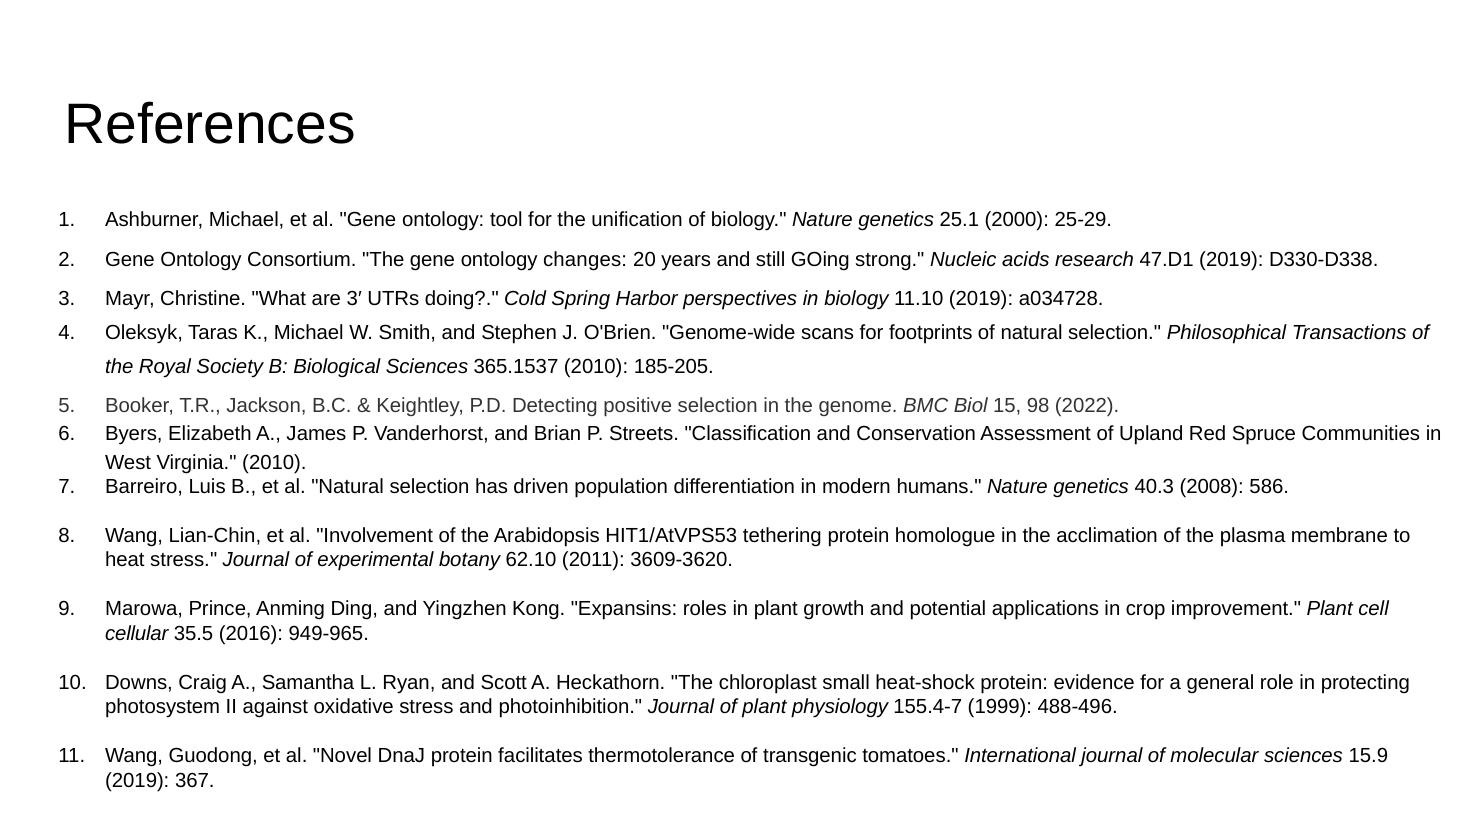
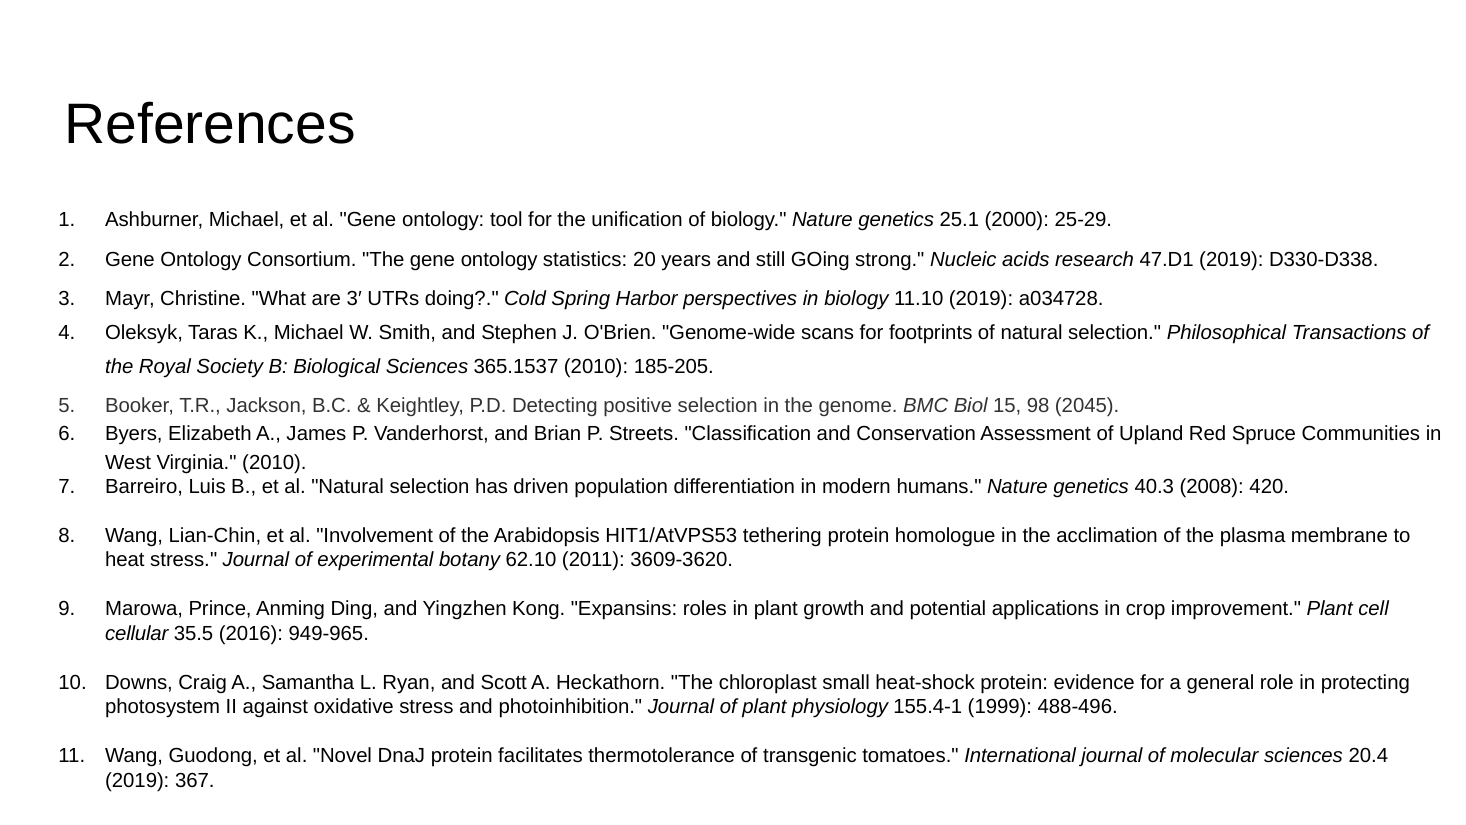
changes: changes -> statistics
2022: 2022 -> 2045
586: 586 -> 420
155.4-7: 155.4-7 -> 155.4-1
15.9: 15.9 -> 20.4
